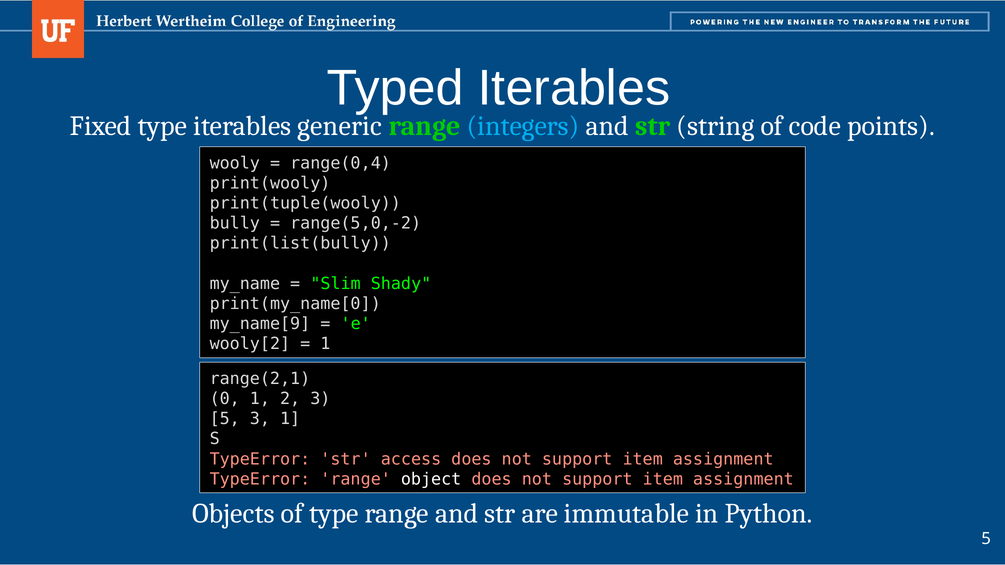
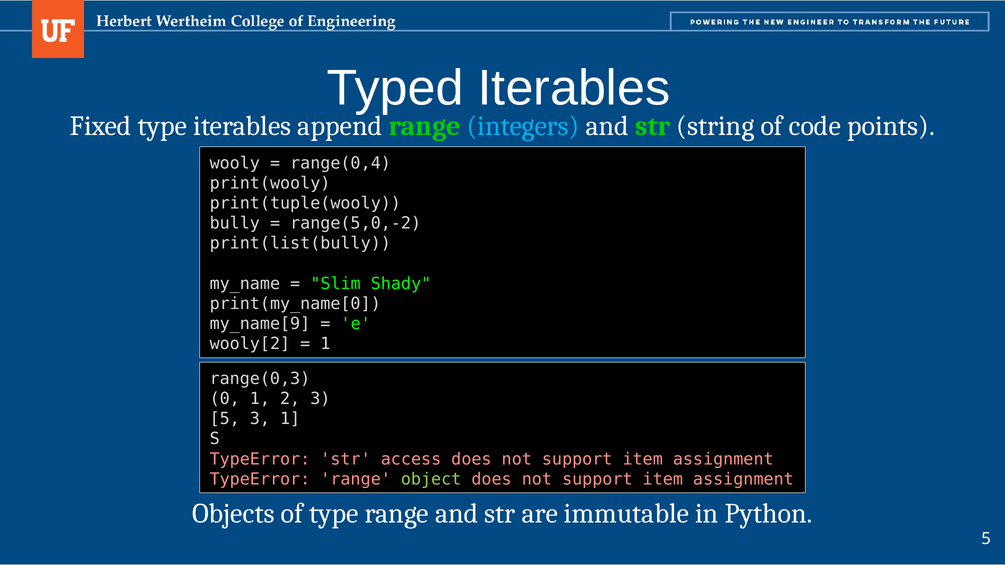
generic: generic -> append
range(2,1: range(2,1 -> range(0,3
object colour: white -> light green
